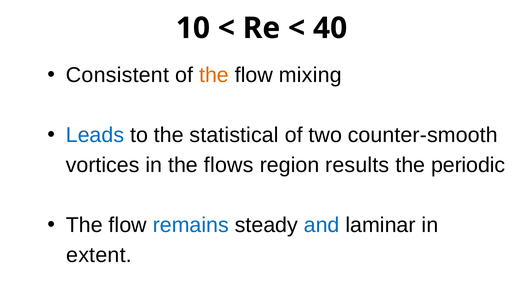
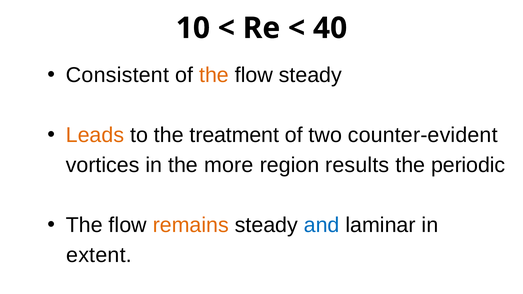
flow mixing: mixing -> steady
Leads colour: blue -> orange
statistical: statistical -> treatment
counter-smooth: counter-smooth -> counter-evident
flows: flows -> more
remains colour: blue -> orange
